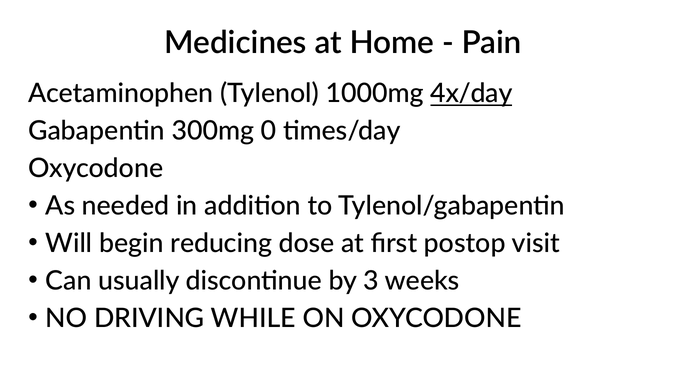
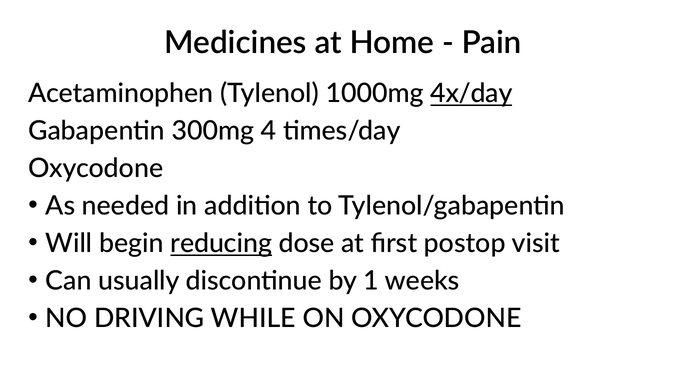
0: 0 -> 4
reducing underline: none -> present
3: 3 -> 1
